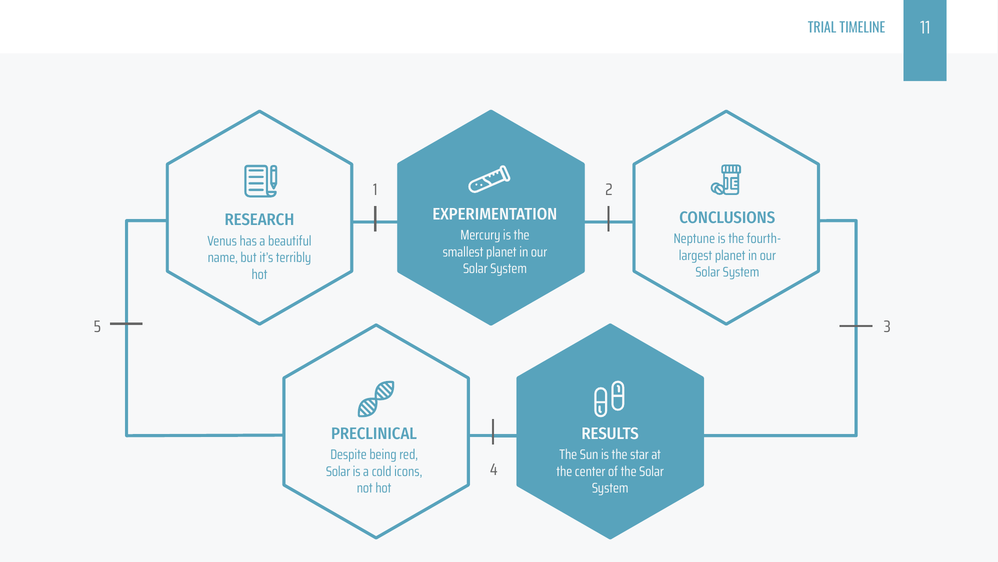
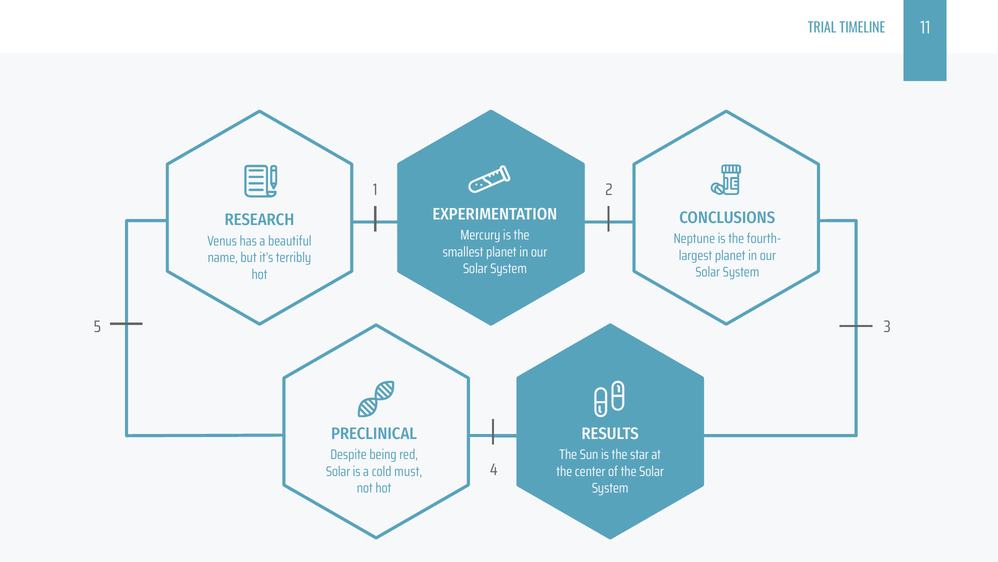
icons: icons -> must
